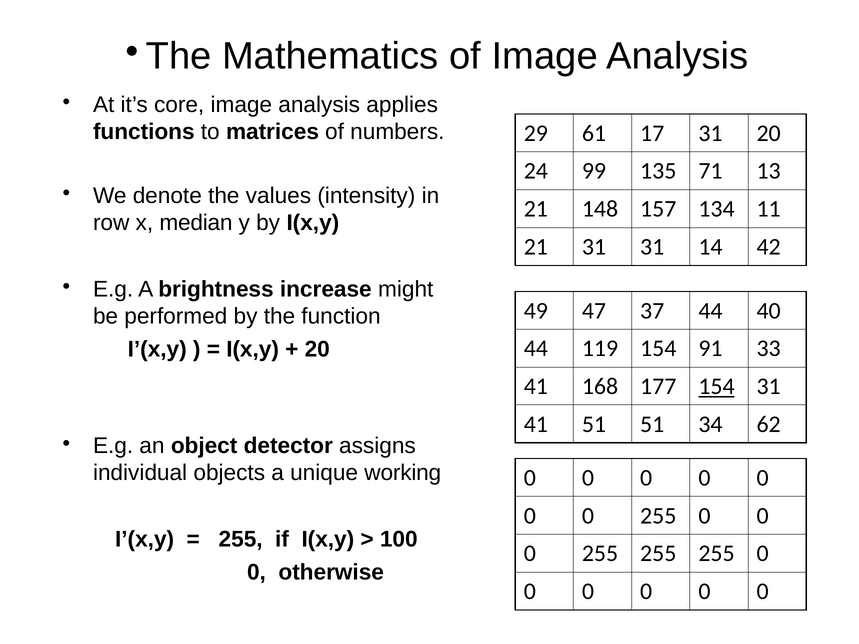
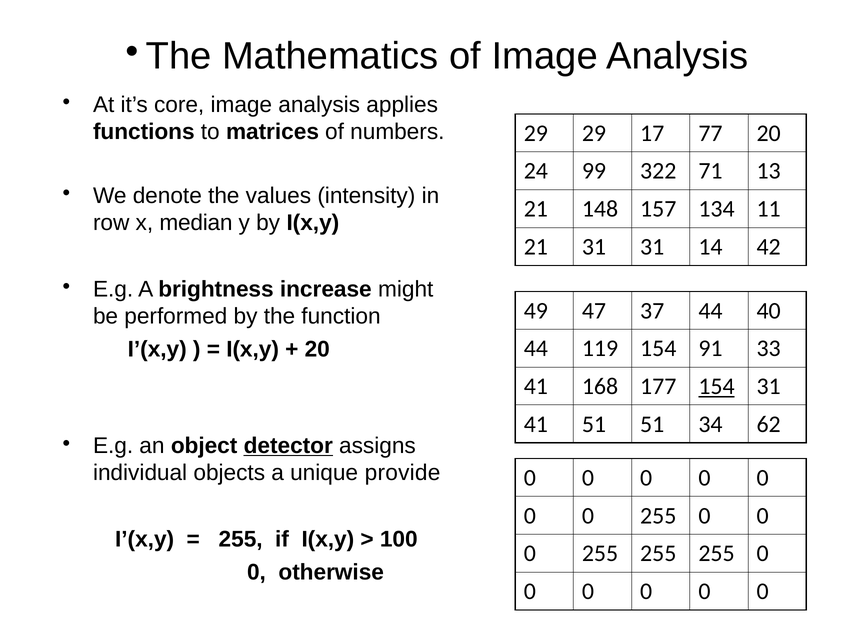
29 61: 61 -> 29
17 31: 31 -> 77
135: 135 -> 322
detector underline: none -> present
working: working -> provide
